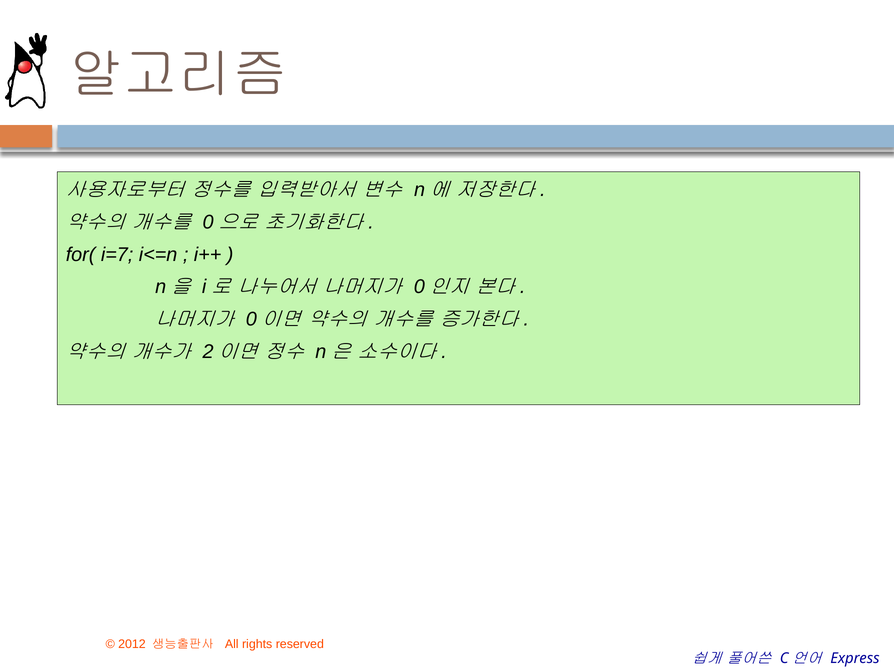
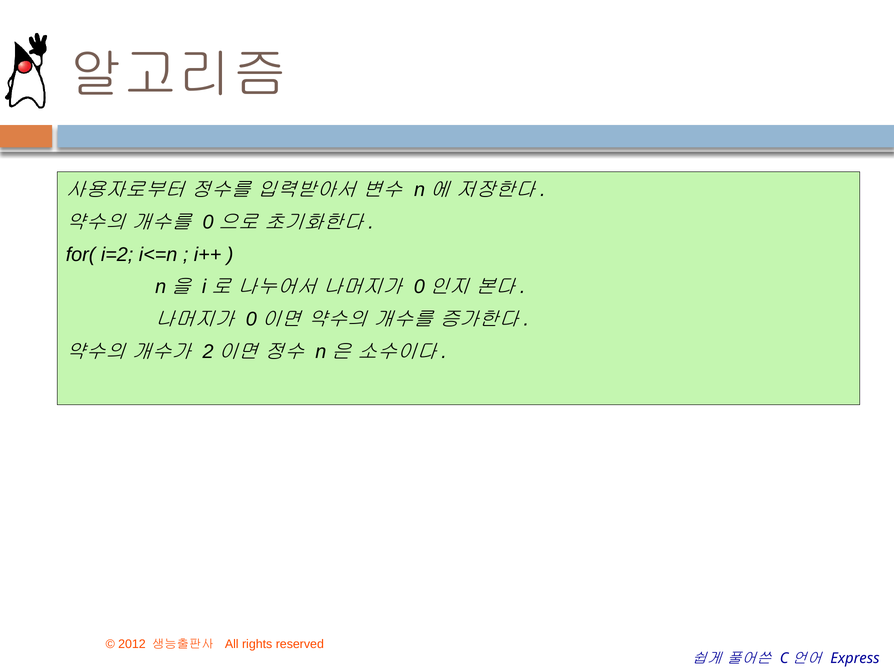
i=7: i=7 -> i=2
